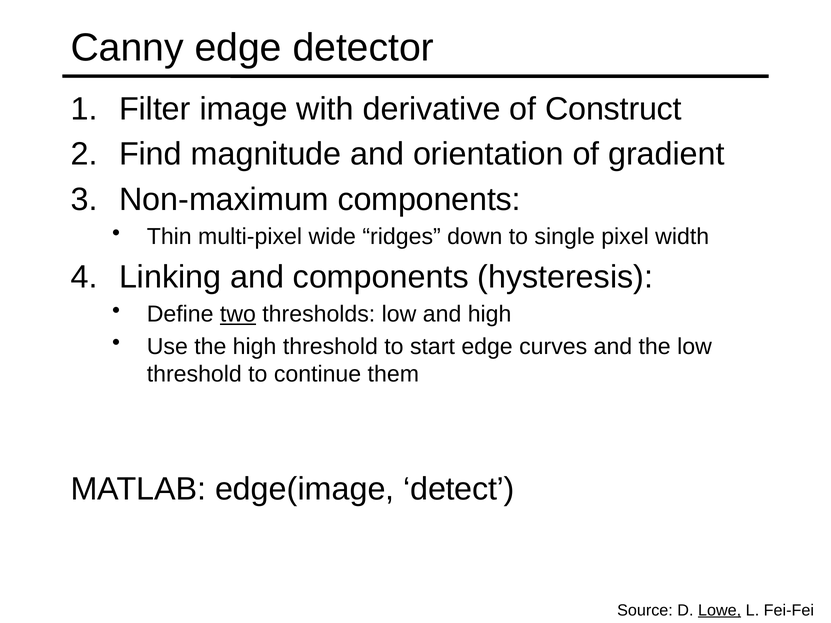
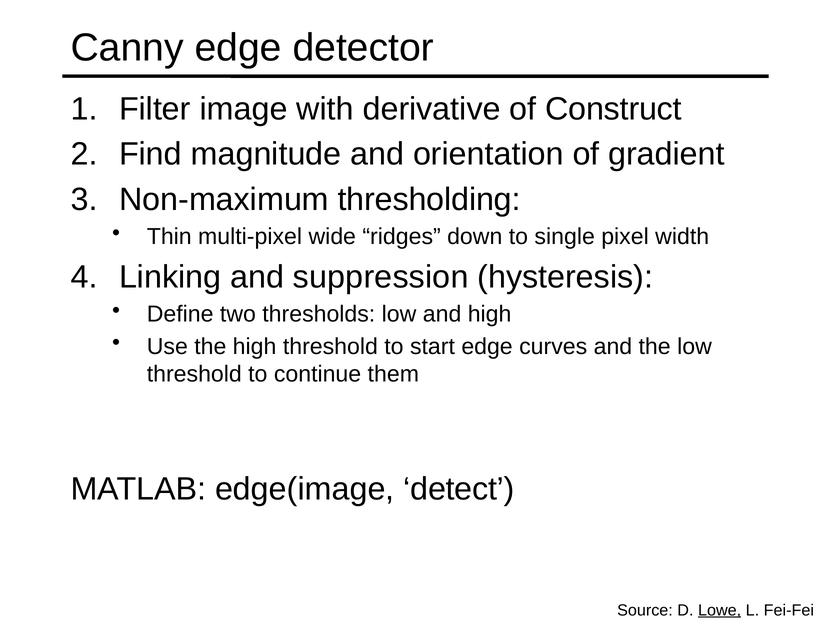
Non-maximum components: components -> thresholding
and components: components -> suppression
two underline: present -> none
